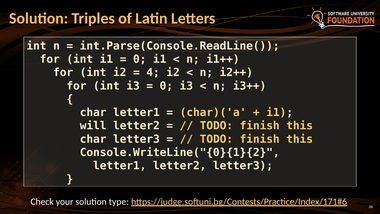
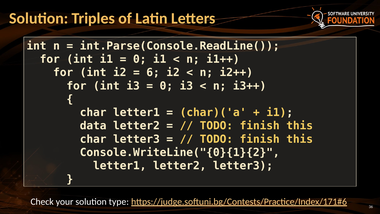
4: 4 -> 6
will: will -> data
